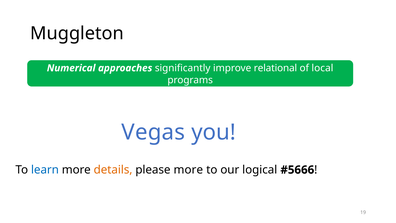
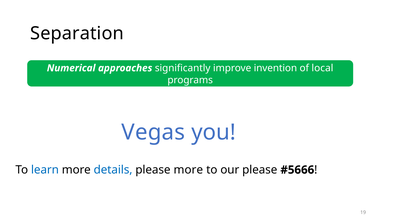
Muggleton: Muggleton -> Separation
relational: relational -> invention
details colour: orange -> blue
our logical: logical -> please
